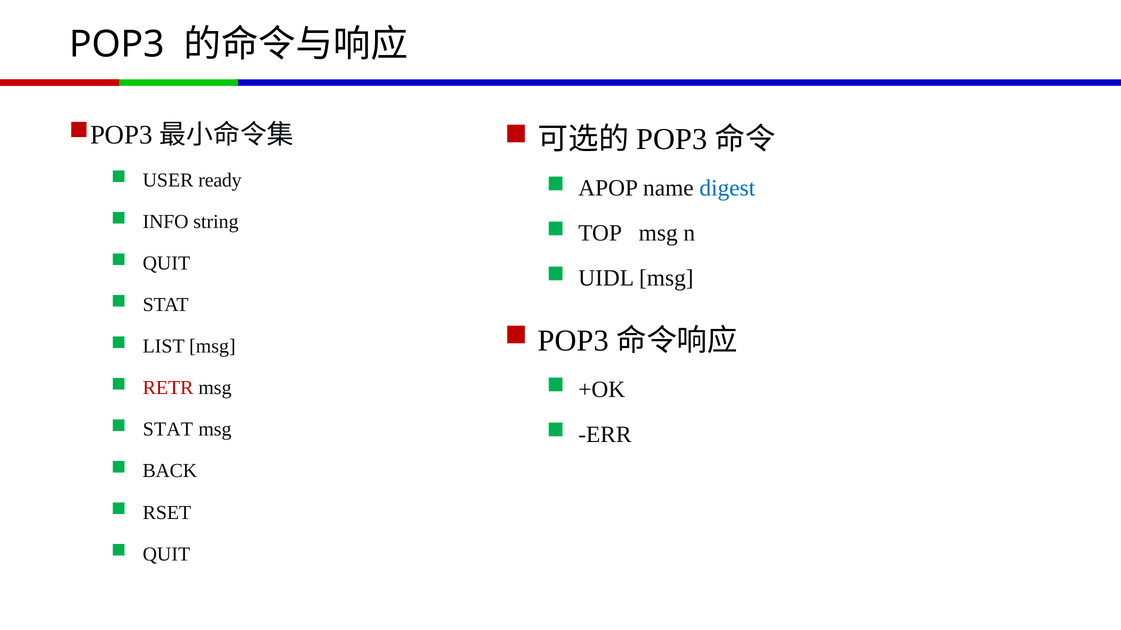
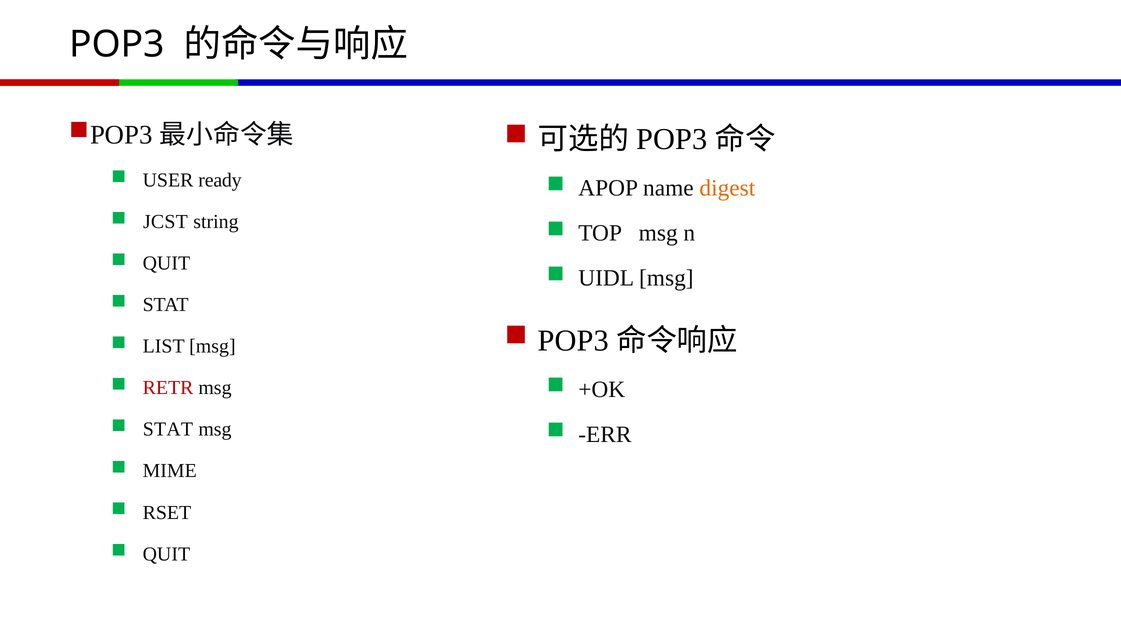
digest colour: blue -> orange
INFO: INFO -> JCST
BACK: BACK -> MIME
